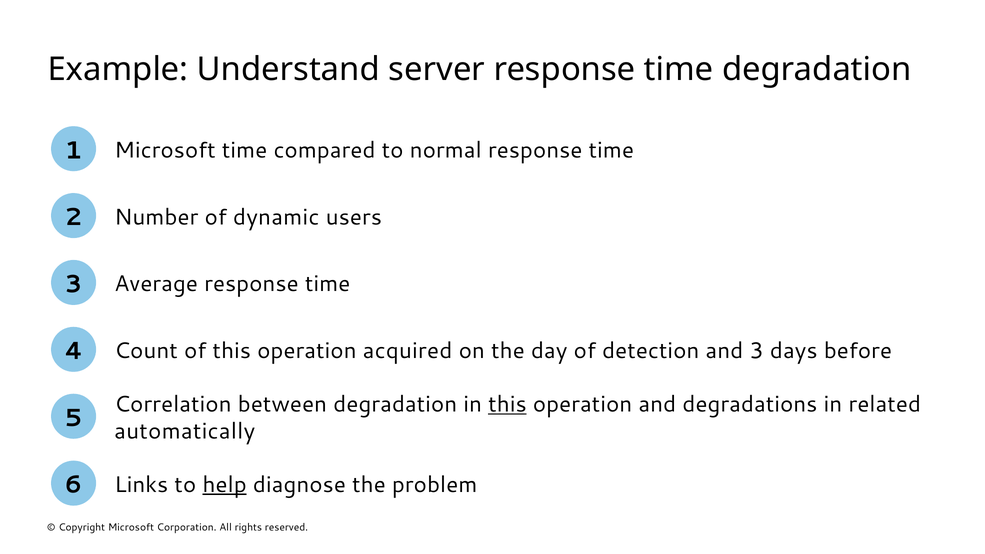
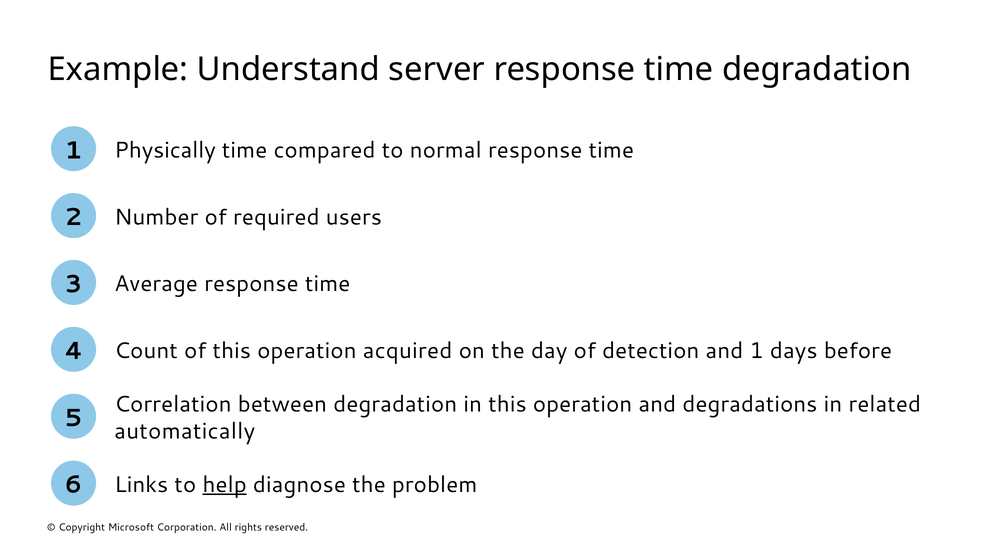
1 Microsoft: Microsoft -> Physically
dynamic: dynamic -> required
and 3: 3 -> 1
this at (507, 404) underline: present -> none
